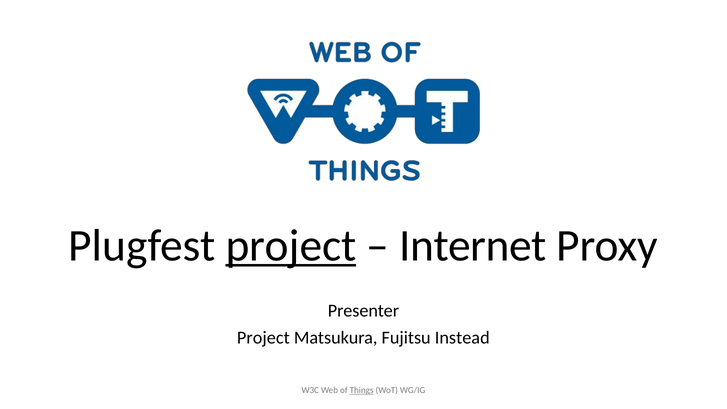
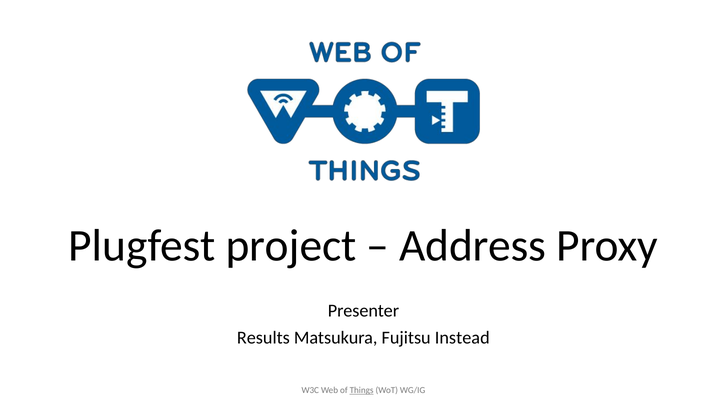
project at (291, 246) underline: present -> none
Internet: Internet -> Address
Project at (263, 338): Project -> Results
